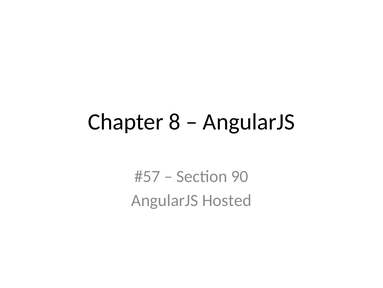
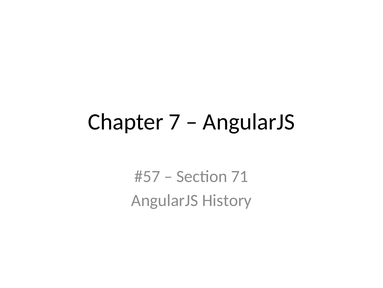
8: 8 -> 7
90: 90 -> 71
Hosted: Hosted -> History
